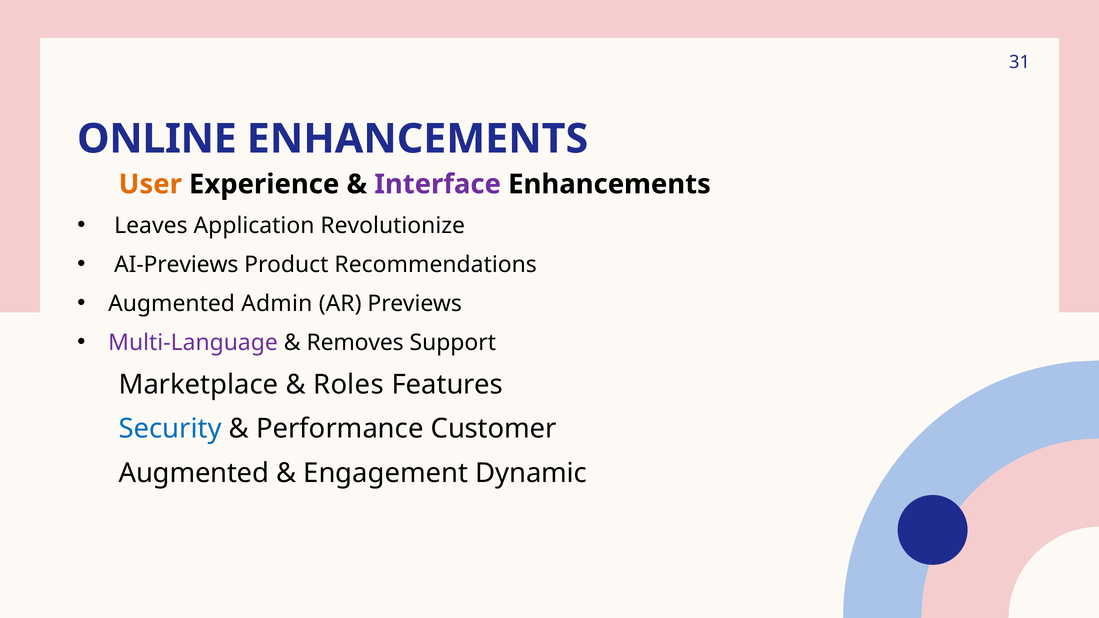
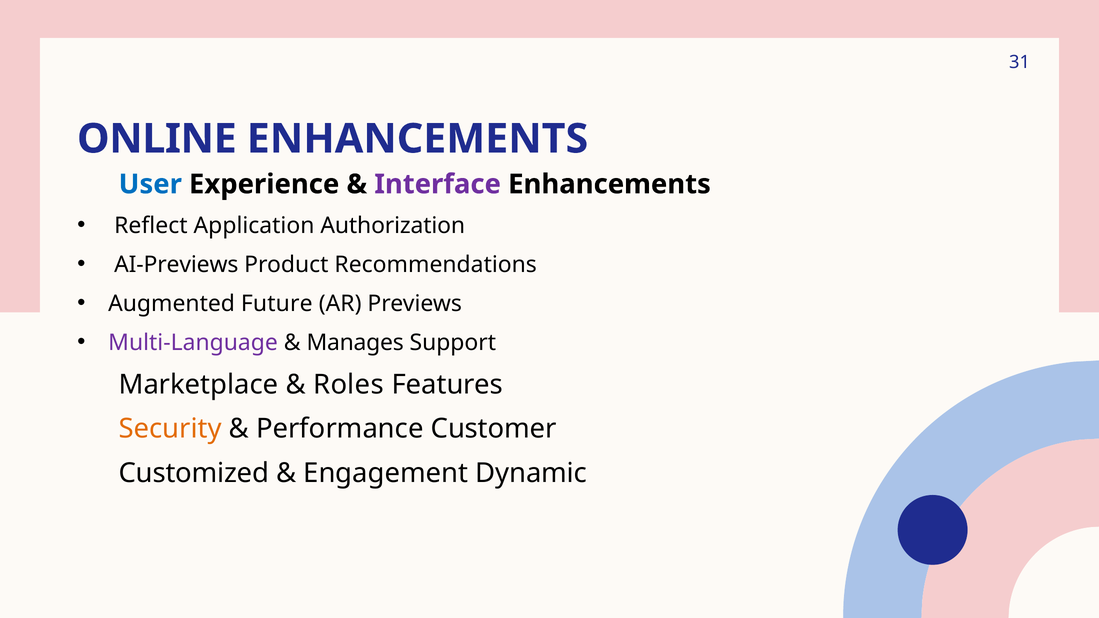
User colour: orange -> blue
Leaves: Leaves -> Reflect
Revolutionize: Revolutionize -> Authorization
Admin: Admin -> Future
Removes: Removes -> Manages
Security colour: blue -> orange
Augmented at (194, 473): Augmented -> Customized
